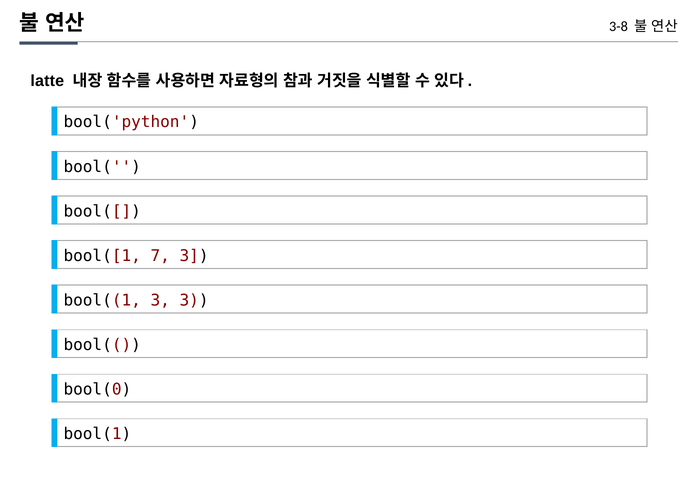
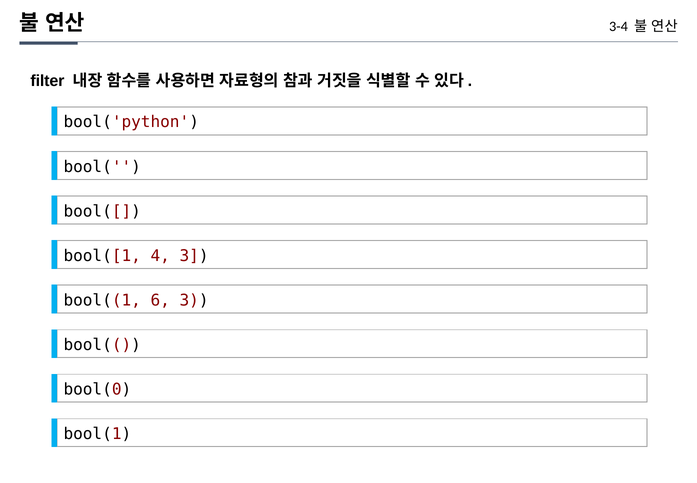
3-8: 3-8 -> 3-4
latte: latte -> filter
7: 7 -> 4
bool((1 3: 3 -> 6
